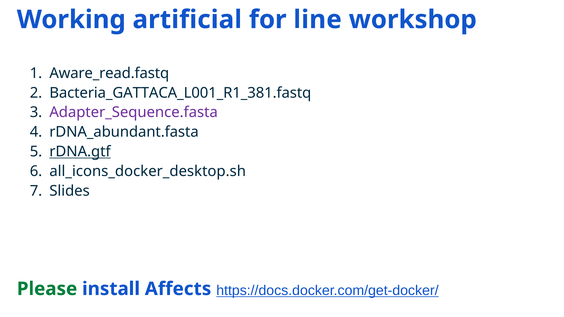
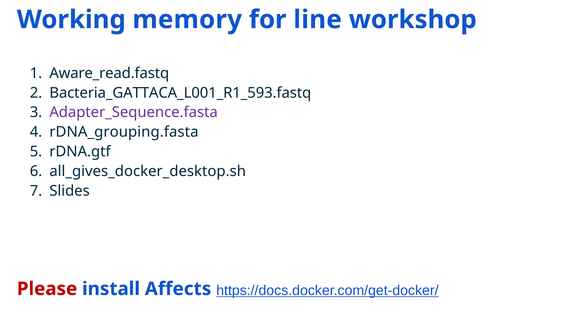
artificial: artificial -> memory
Bacteria_GATTACA_L001_R1_381.fastq: Bacteria_GATTACA_L001_R1_381.fastq -> Bacteria_GATTACA_L001_R1_593.fastq
rDNA_abundant.fasta: rDNA_abundant.fasta -> rDNA_grouping.fasta
rDNA.gtf underline: present -> none
all_icons_docker_desktop.sh: all_icons_docker_desktop.sh -> all_gives_docker_desktop.sh
Please colour: green -> red
